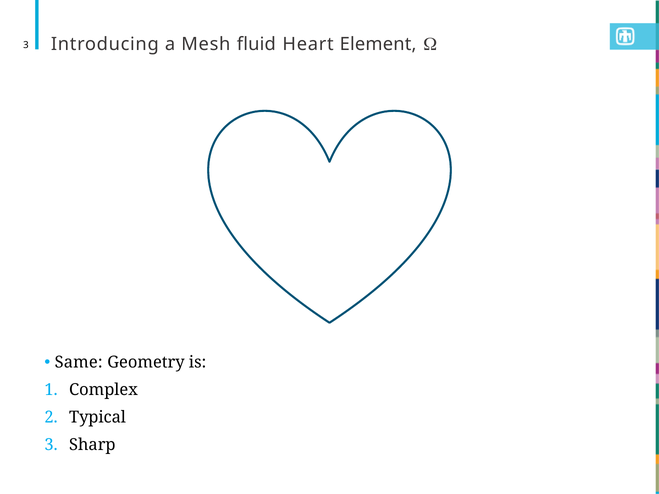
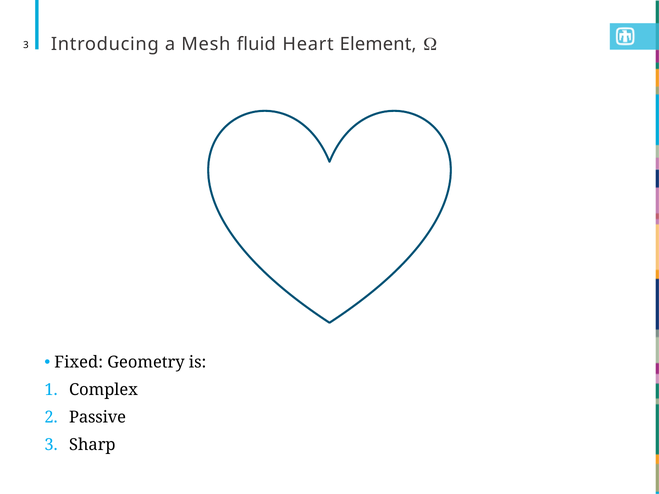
Same: Same -> Fixed
Typical: Typical -> Passive
